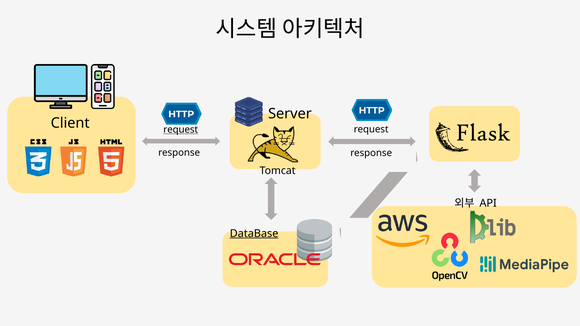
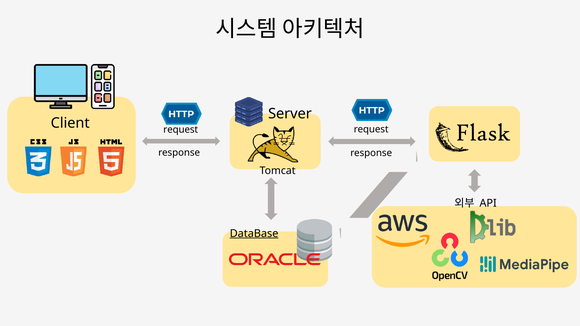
request at (181, 130) underline: present -> none
